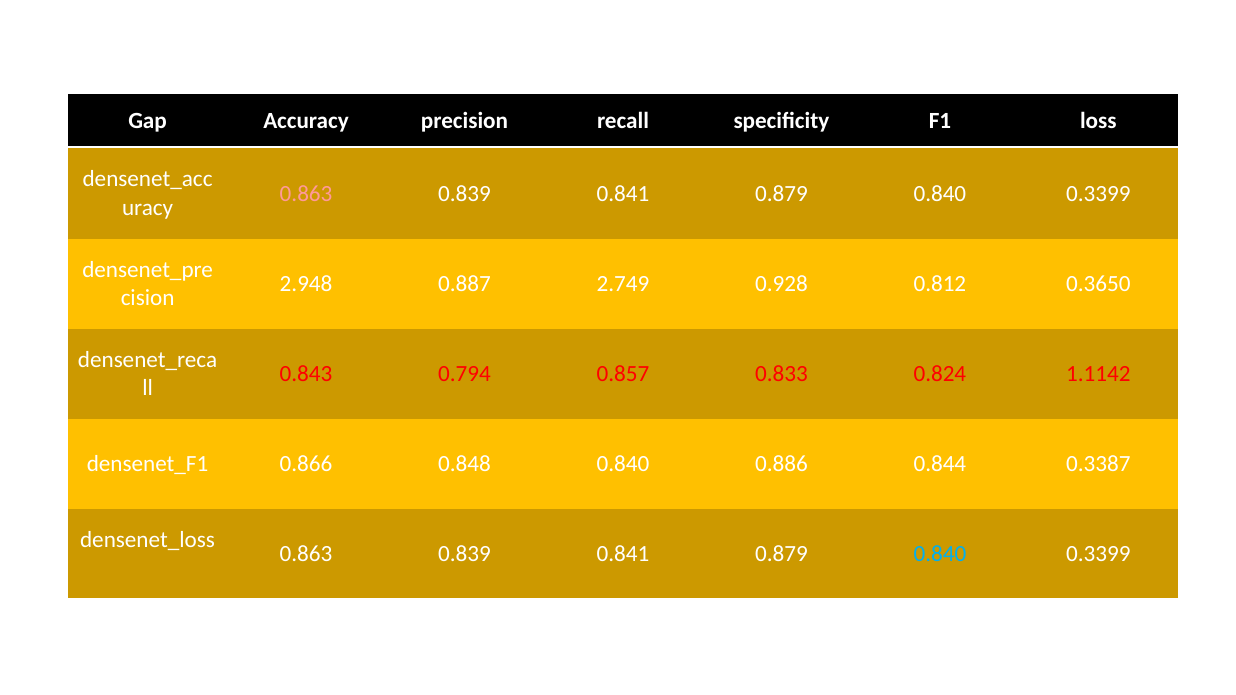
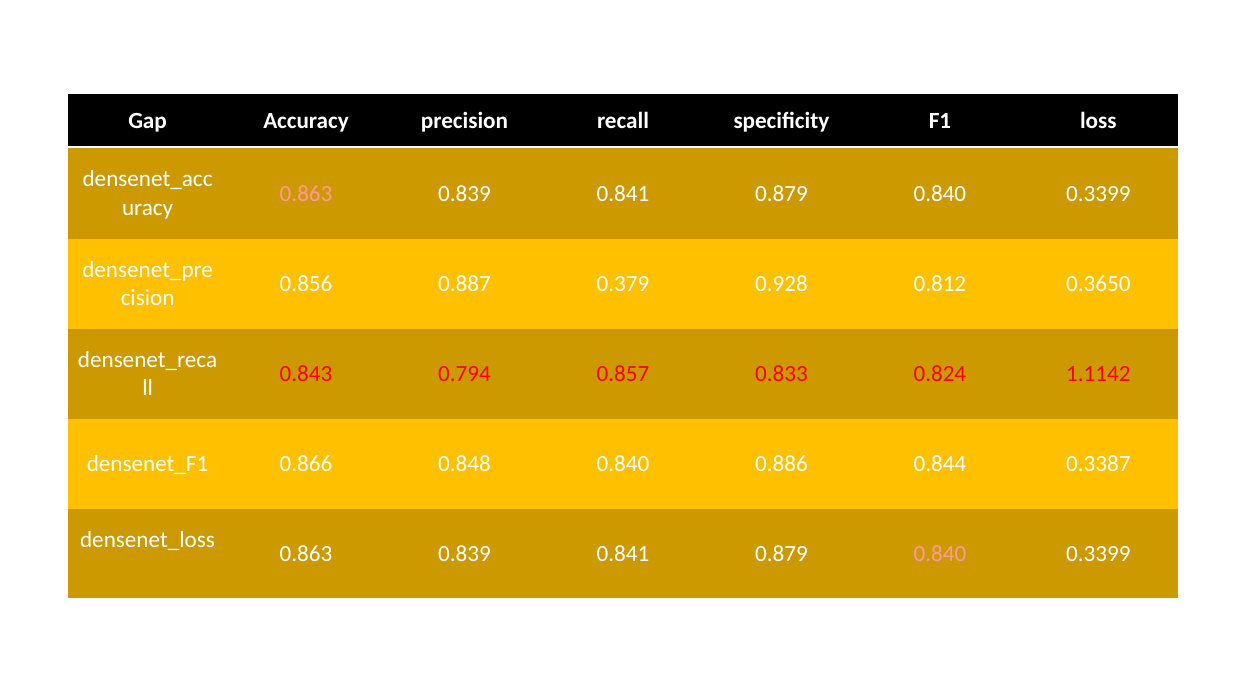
2.948: 2.948 -> 0.856
2.749: 2.749 -> 0.379
0.840 at (940, 554) colour: light blue -> pink
